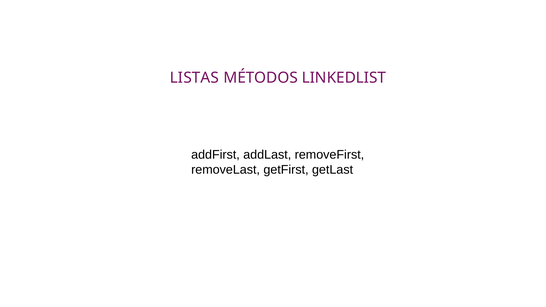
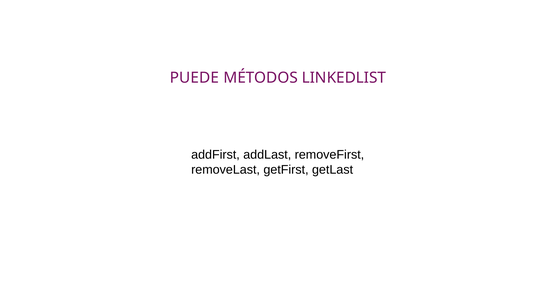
LISTAS: LISTAS -> PUEDE
